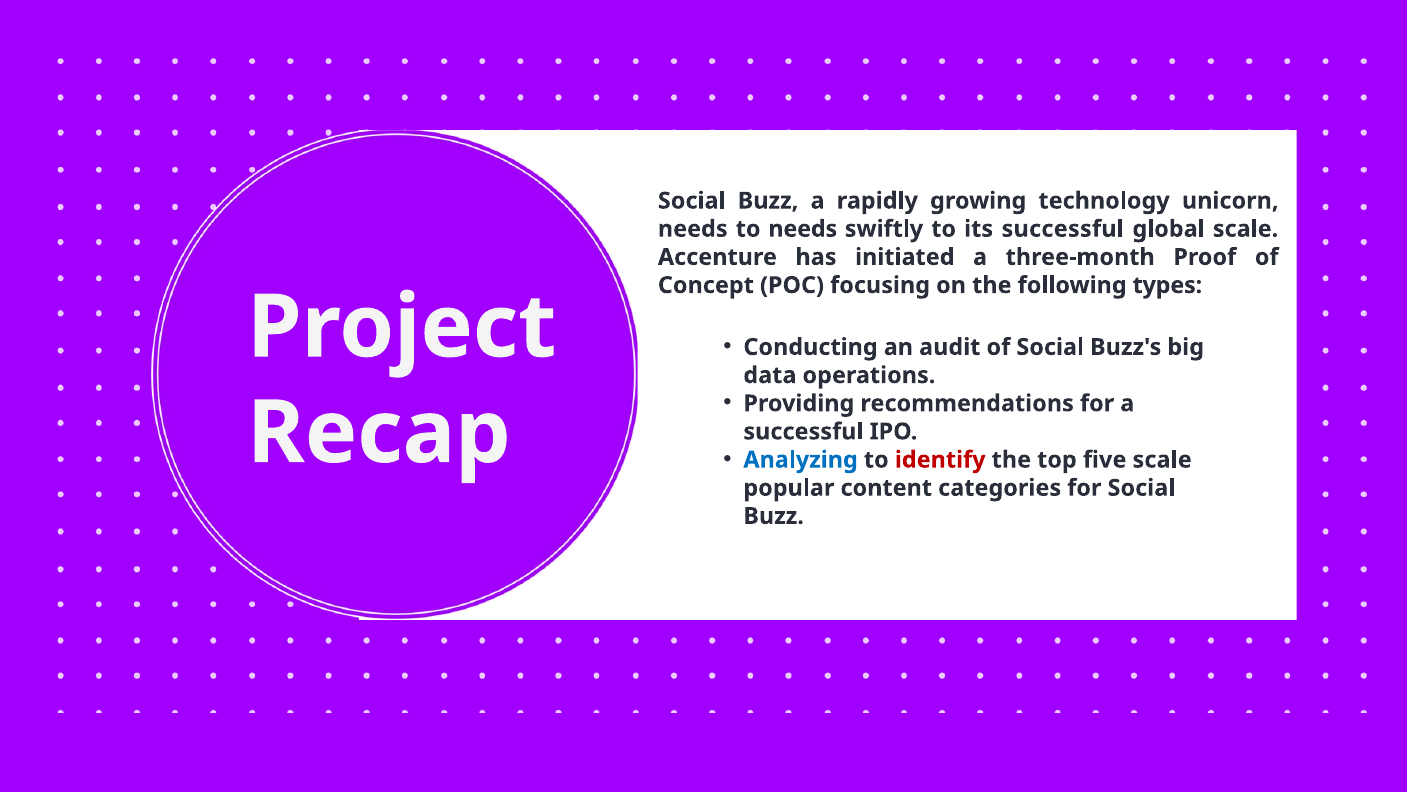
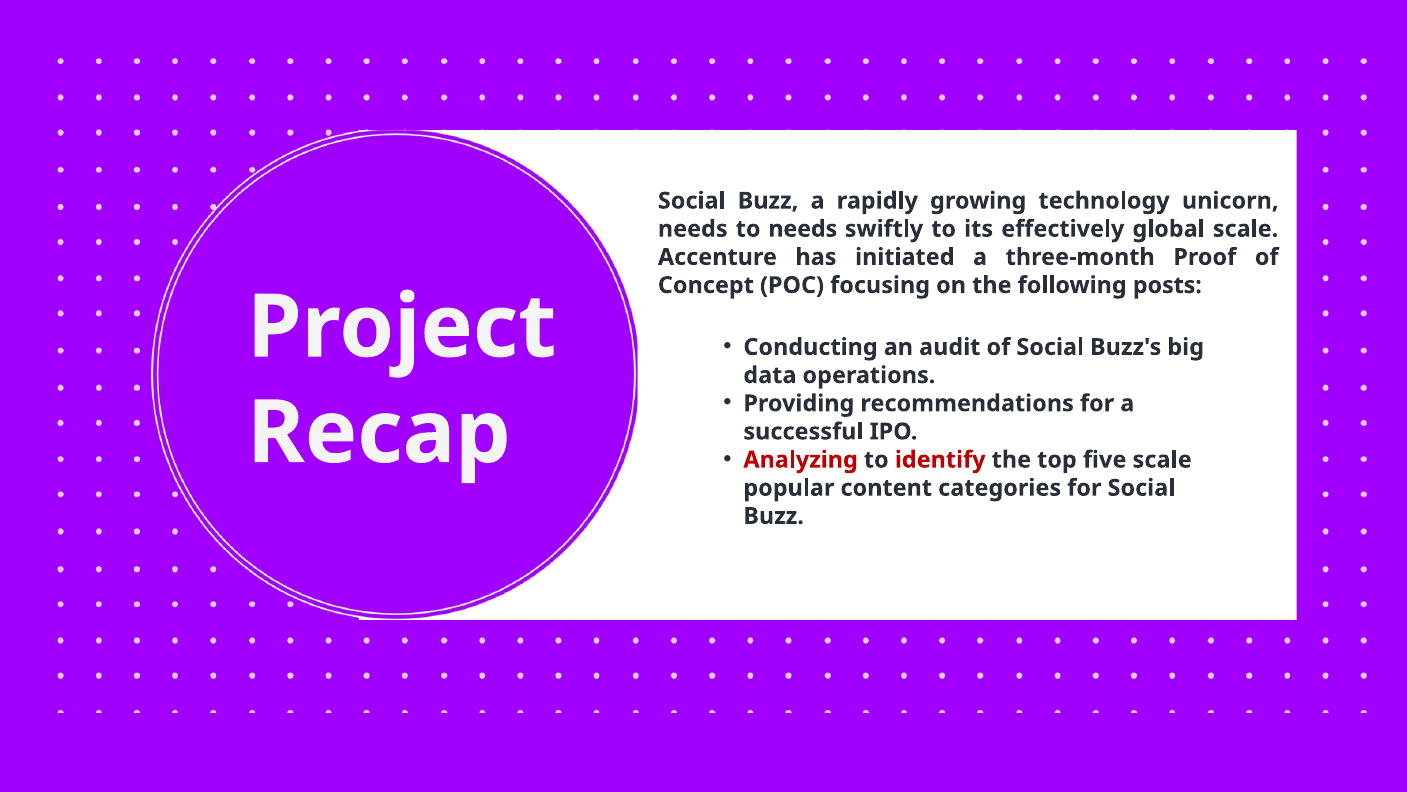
its successful: successful -> effectively
types: types -> posts
Analyzing colour: blue -> red
